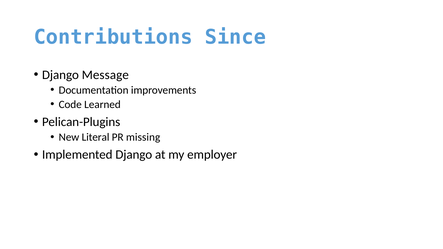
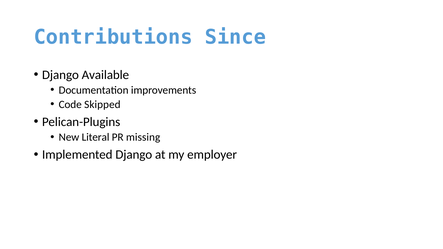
Message: Message -> Available
Learned: Learned -> Skipped
